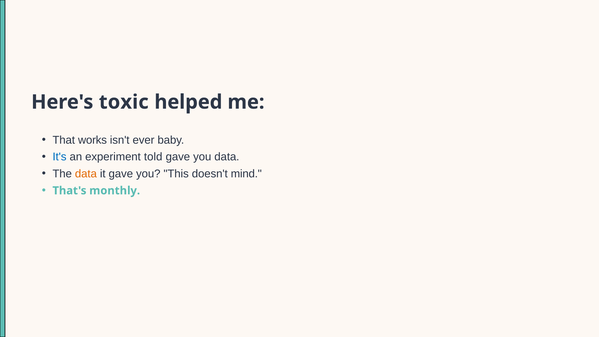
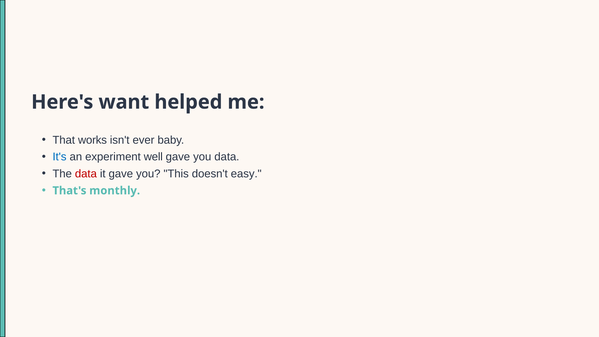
toxic: toxic -> want
told: told -> well
data at (86, 174) colour: orange -> red
mind: mind -> easy
